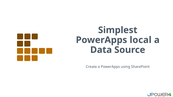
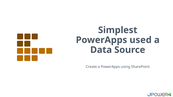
local: local -> used
